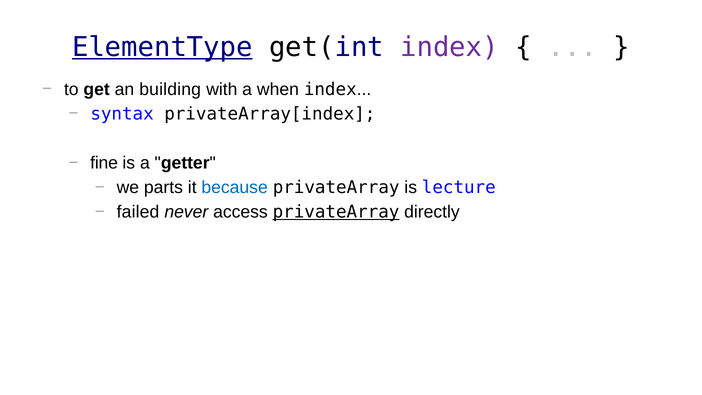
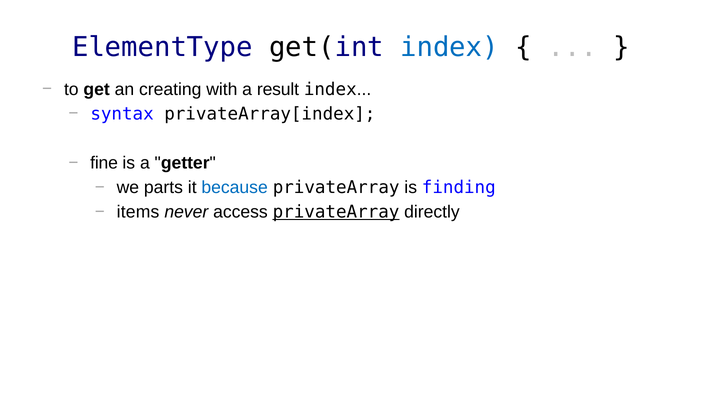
ElementType underline: present -> none
index at (449, 47) colour: purple -> blue
building: building -> creating
when: when -> result
lecture: lecture -> finding
failed: failed -> items
